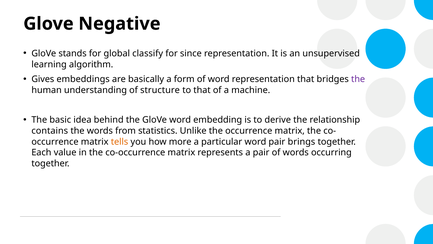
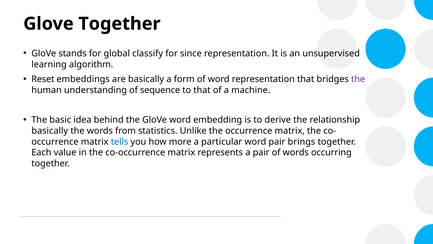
Glove Negative: Negative -> Together
Gives: Gives -> Reset
structure: structure -> sequence
contains at (50, 131): contains -> basically
tells colour: orange -> blue
